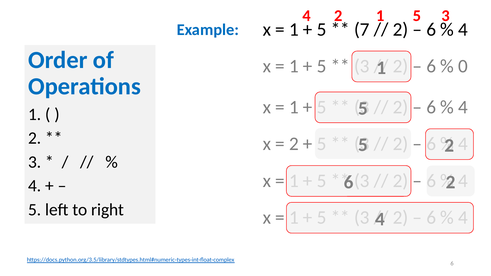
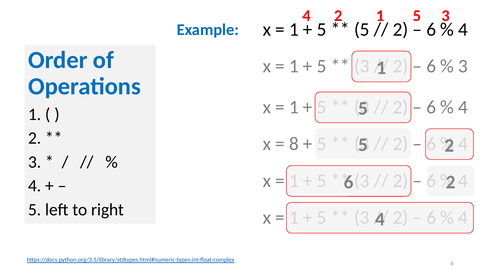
7 at (362, 30): 7 -> 5
0 at (463, 66): 0 -> 3
2 at (294, 144): 2 -> 8
